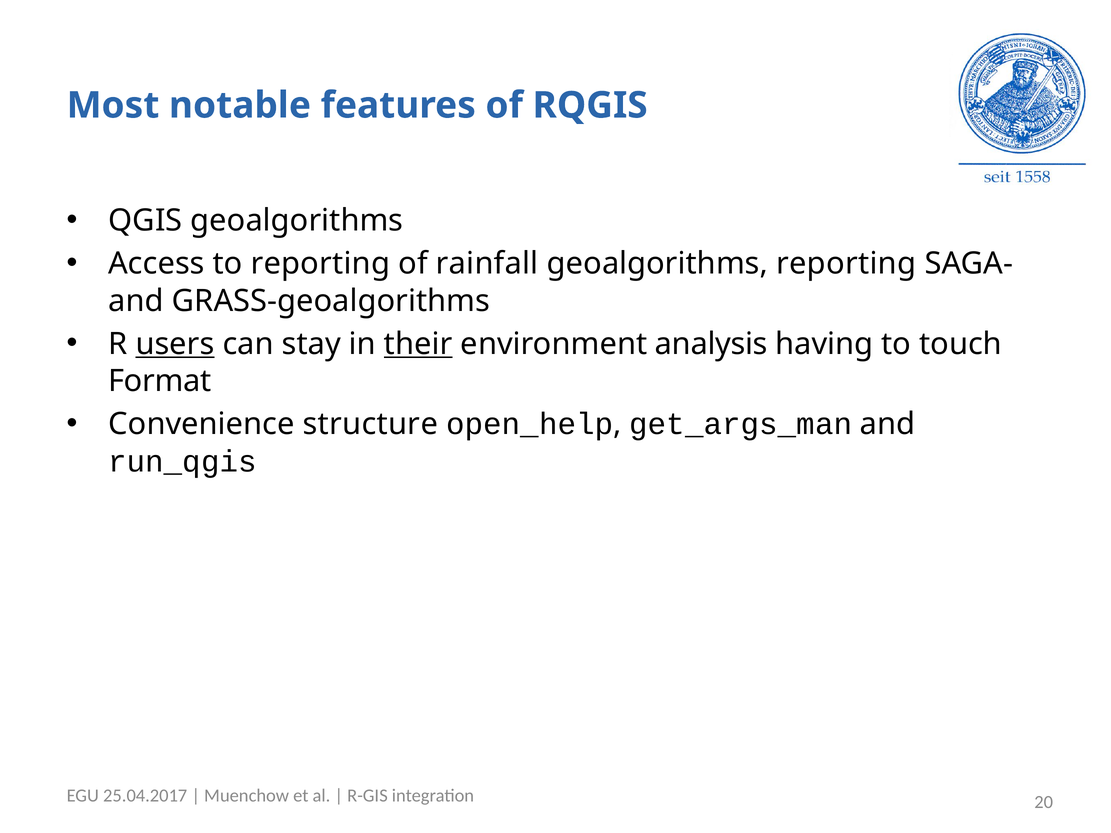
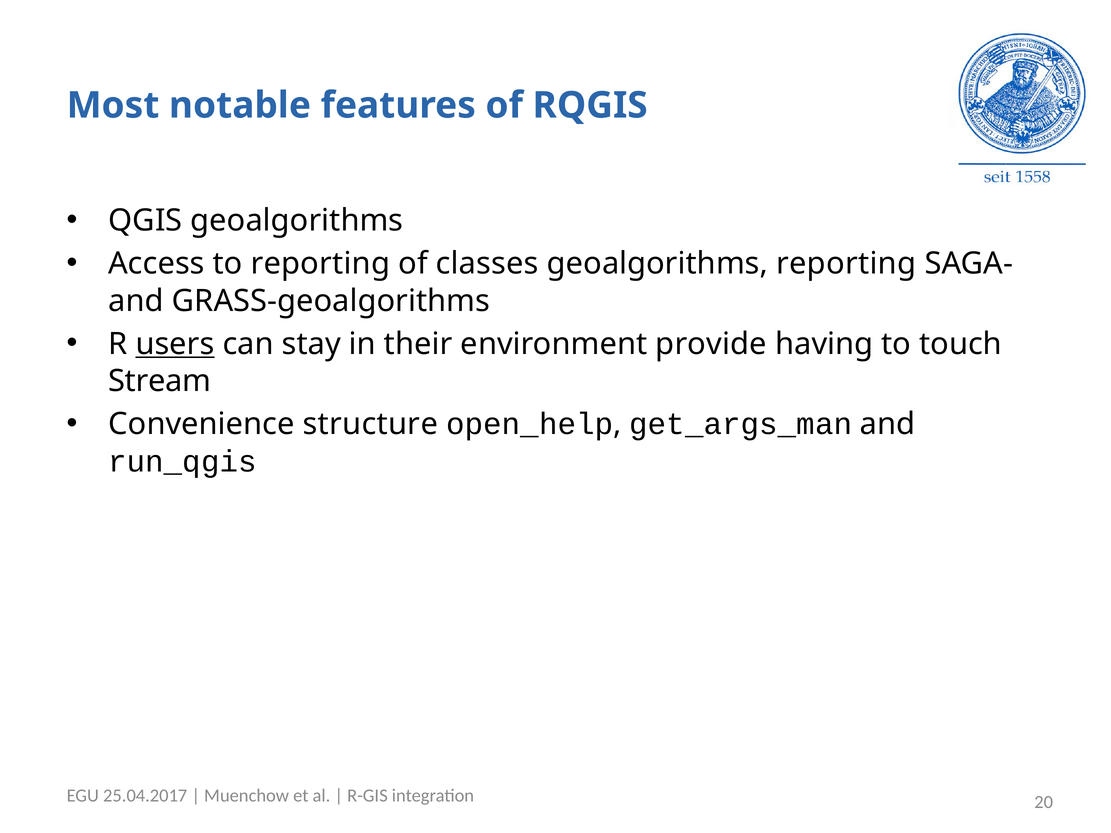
rainfall: rainfall -> classes
their underline: present -> none
analysis: analysis -> provide
Format: Format -> Stream
